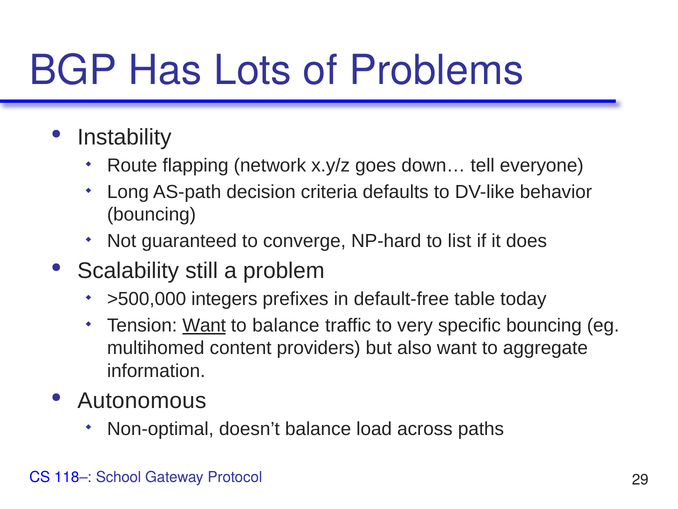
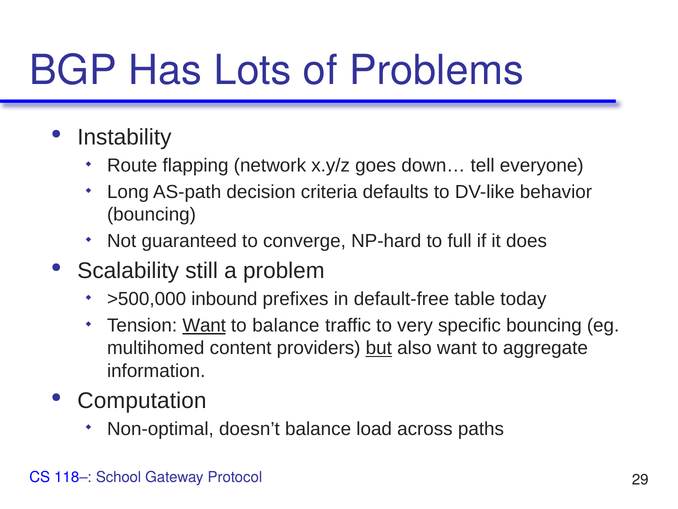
list: list -> full
integers: integers -> inbound
but underline: none -> present
Autonomous: Autonomous -> Computation
